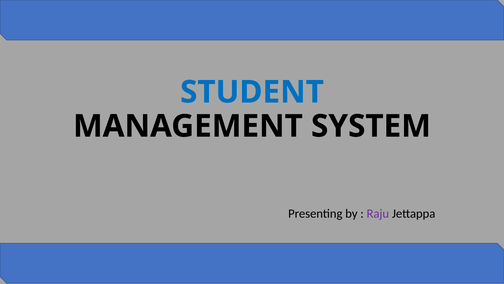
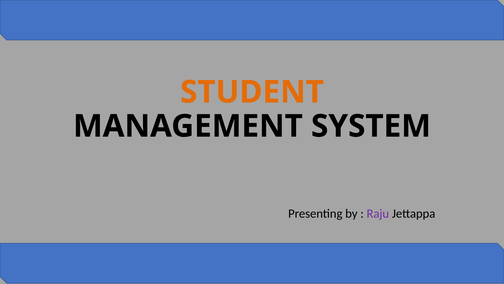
STUDENT colour: blue -> orange
